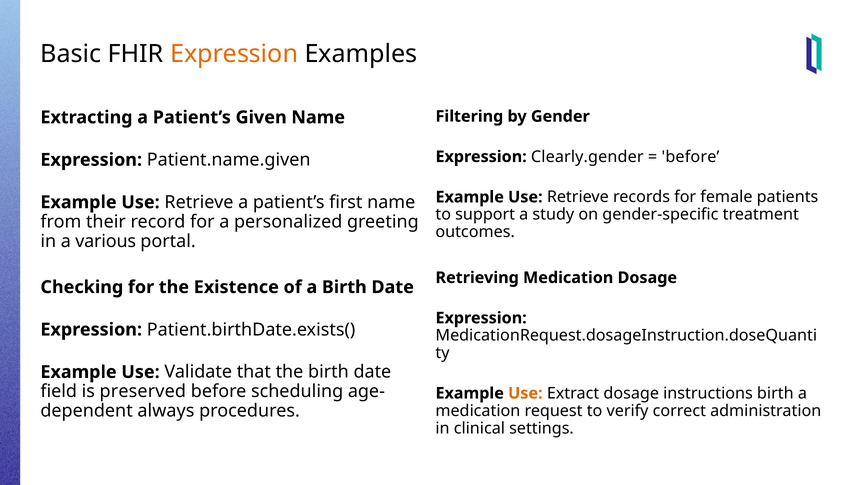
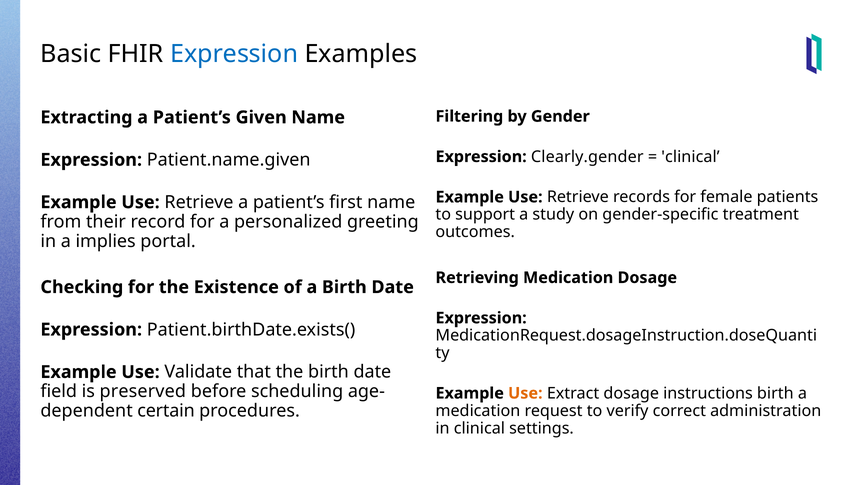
Expression at (234, 54) colour: orange -> blue
before at (690, 157): before -> clinical
various: various -> implies
always: always -> certain
